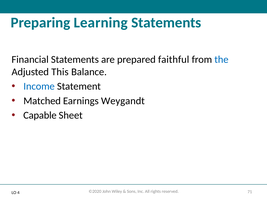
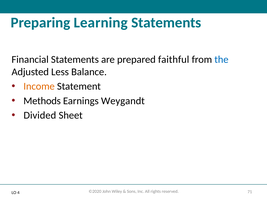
This: This -> Less
Income colour: blue -> orange
Matched: Matched -> Methods
Capable: Capable -> Divided
